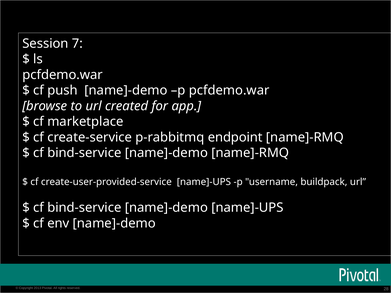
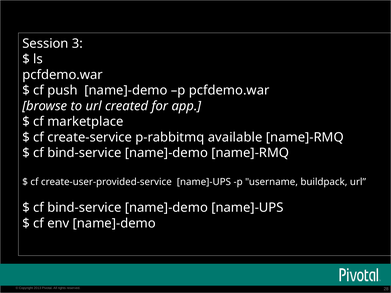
7: 7 -> 3
endpoint: endpoint -> available
